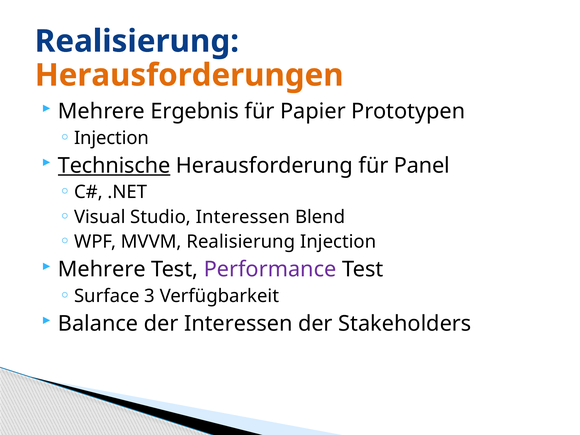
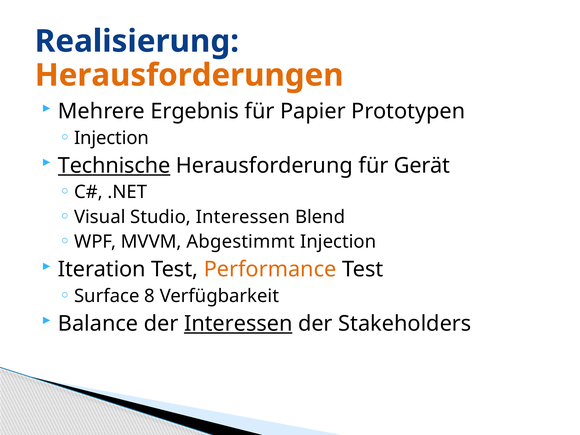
Panel: Panel -> Gerät
MVVM Realisierung: Realisierung -> Abgestimmt
Mehrere at (102, 269): Mehrere -> Iteration
Performance colour: purple -> orange
3: 3 -> 8
Interessen at (238, 324) underline: none -> present
